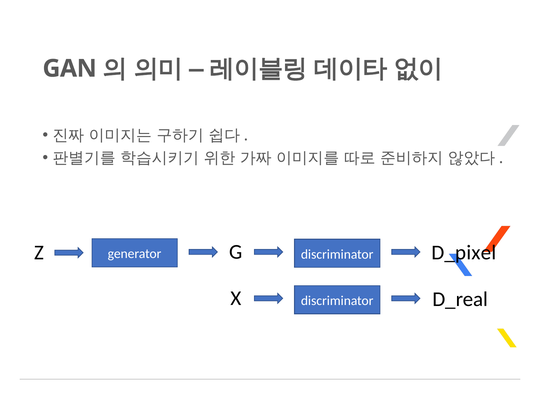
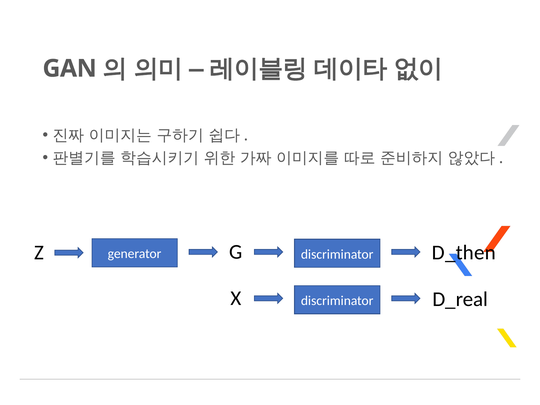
D_pixel: D_pixel -> D_then
